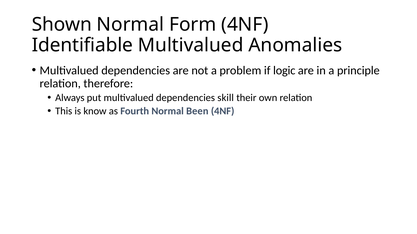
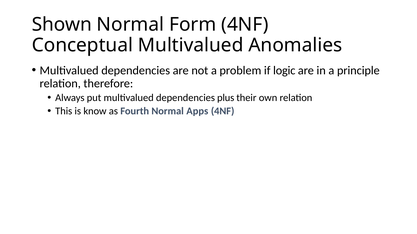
Identifiable: Identifiable -> Conceptual
skill: skill -> plus
Been: Been -> Apps
